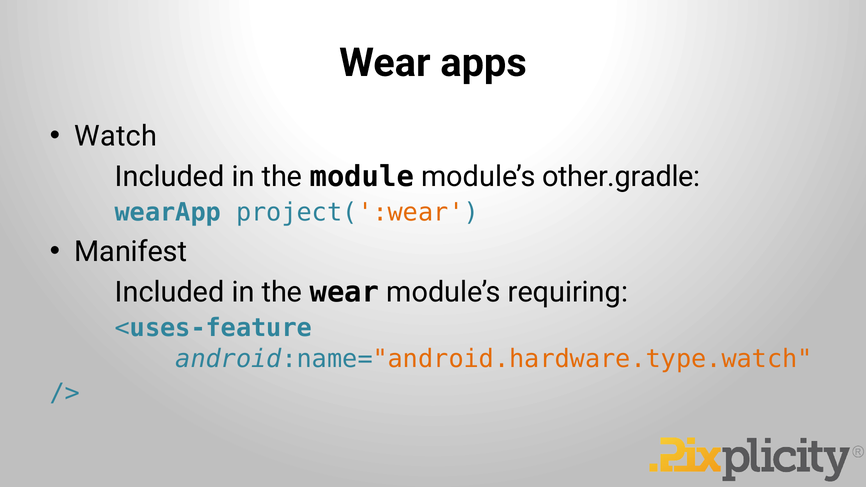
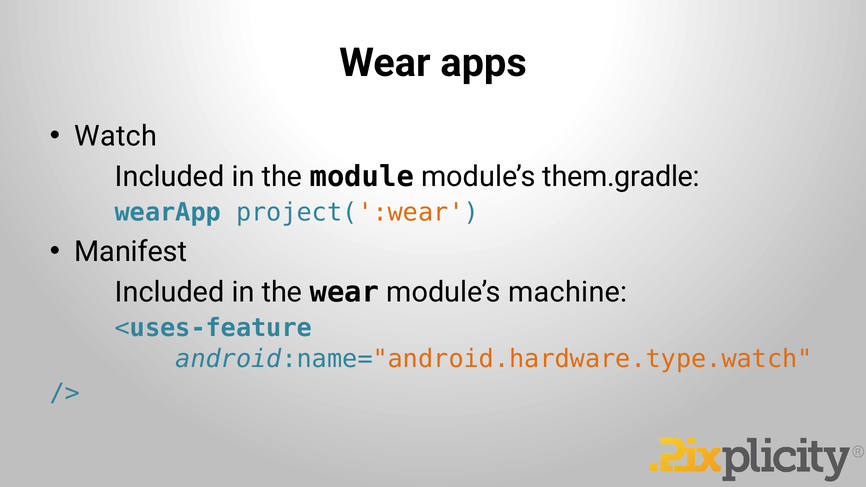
other.gradle: other.gradle -> them.gradle
requiring: requiring -> machine
